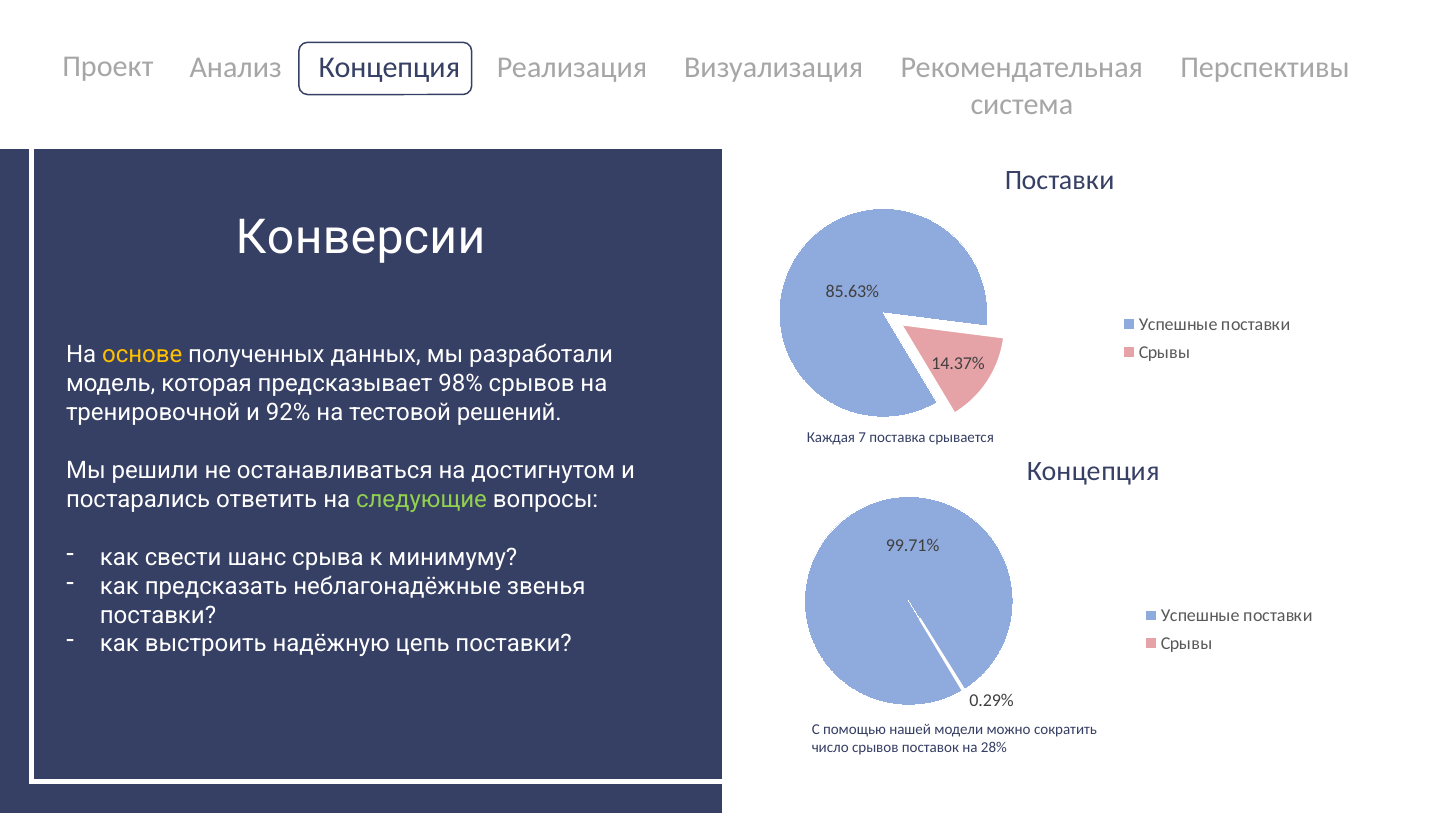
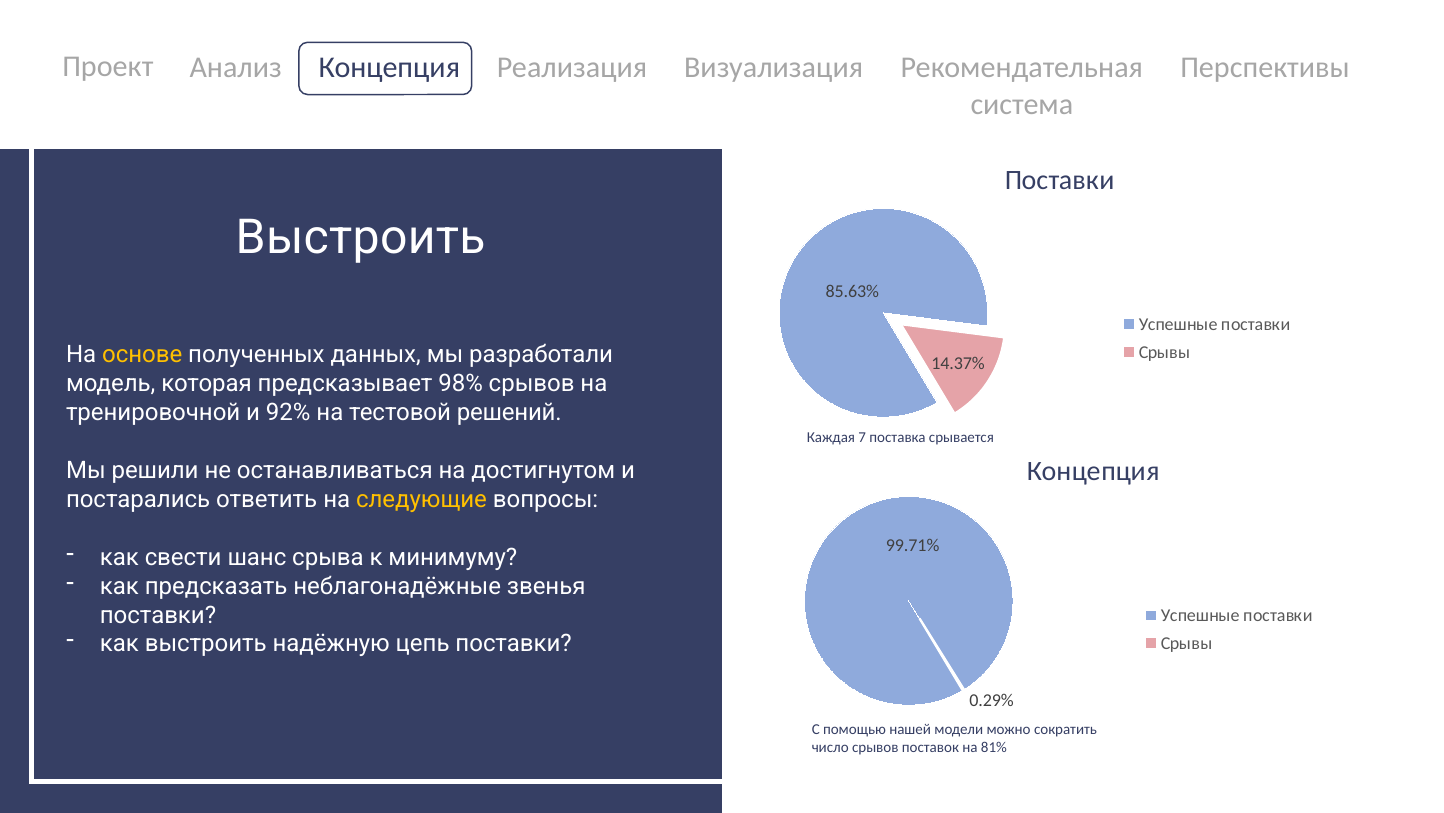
Конверсии at (361, 237): Конверсии -> Выстроить
следующие colour: light green -> yellow
28%: 28% -> 81%
